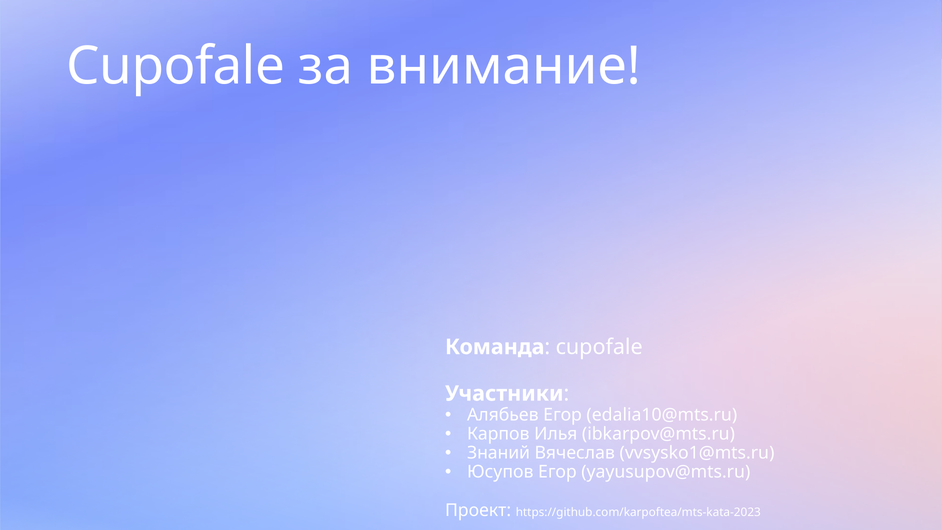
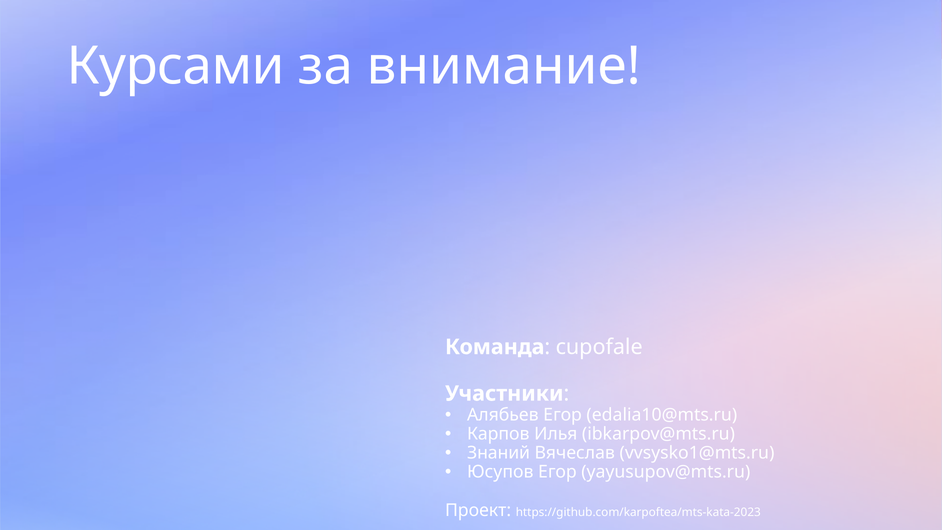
Cupofale at (176, 66): Cupofale -> Курсами
